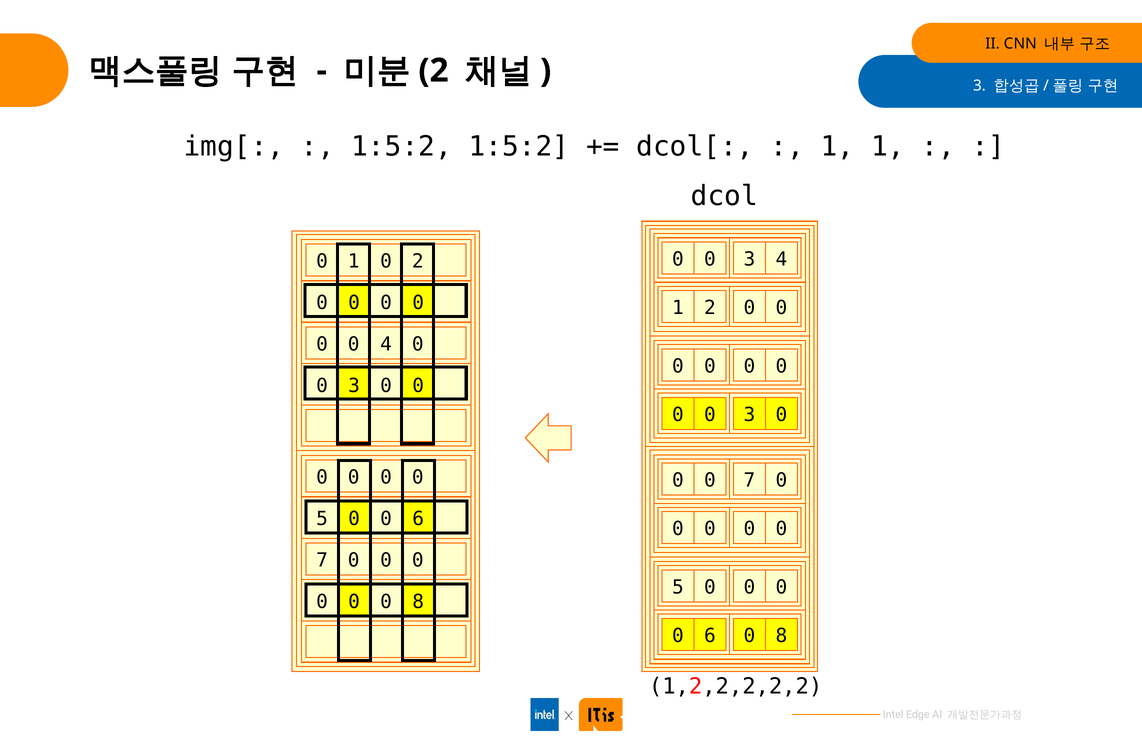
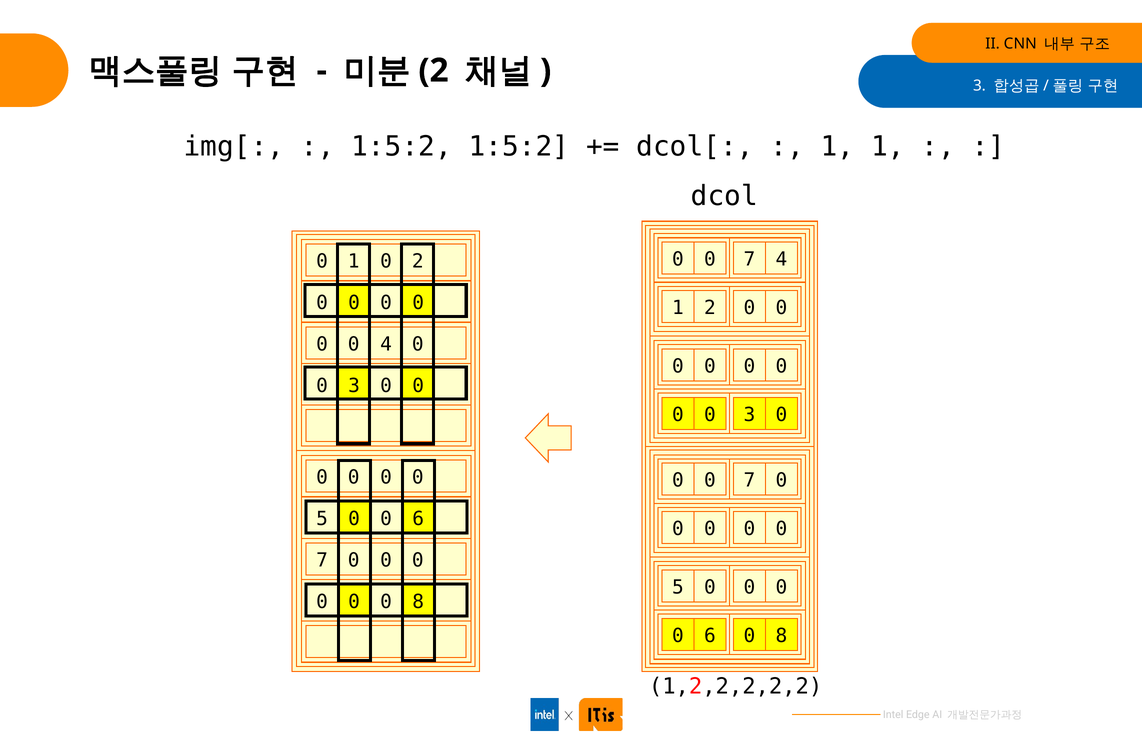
3 at (749, 259): 3 -> 7
